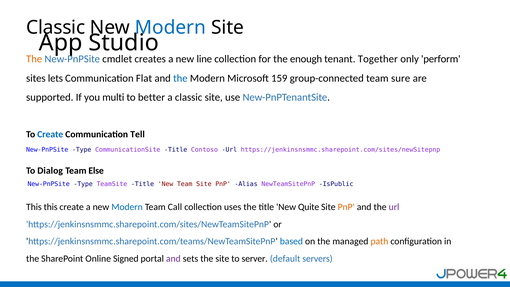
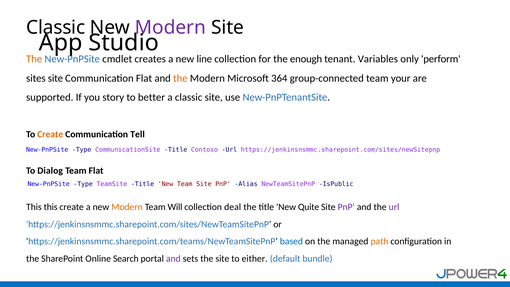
Modern at (170, 28) colour: blue -> purple
Together: Together -> Variables
sites lets: lets -> site
the at (180, 78) colour: blue -> orange
159: 159 -> 364
sure: sure -> your
multi: multi -> story
Create at (50, 134) colour: blue -> orange
Team Else: Else -> Flat
Modern at (127, 207) colour: blue -> orange
Call: Call -> Will
uses: uses -> deal
PnP at (346, 207) colour: orange -> purple
Signed: Signed -> Search
server: server -> either
servers: servers -> bundle
